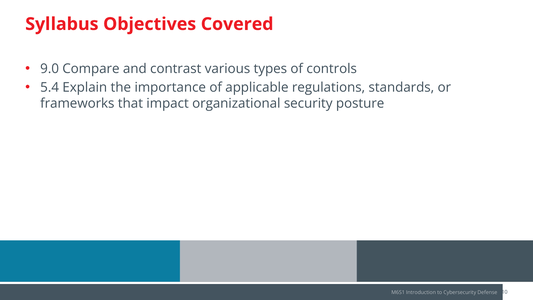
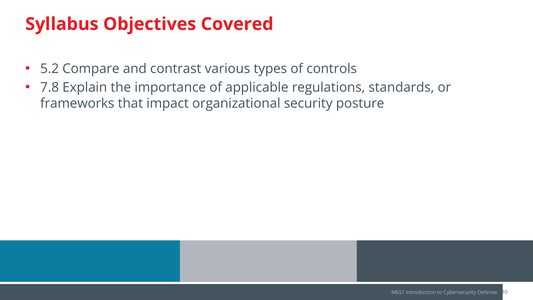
9.0: 9.0 -> 5.2
5.4: 5.4 -> 7.8
